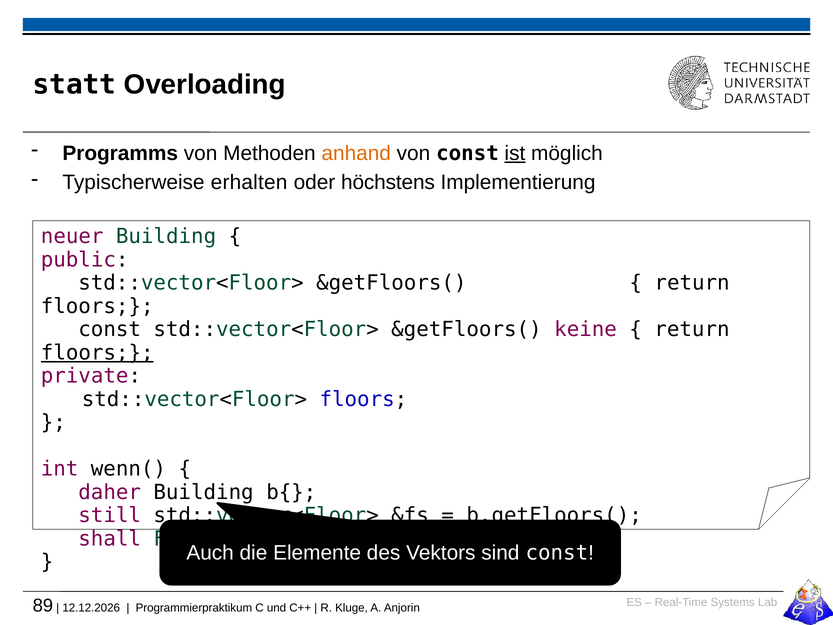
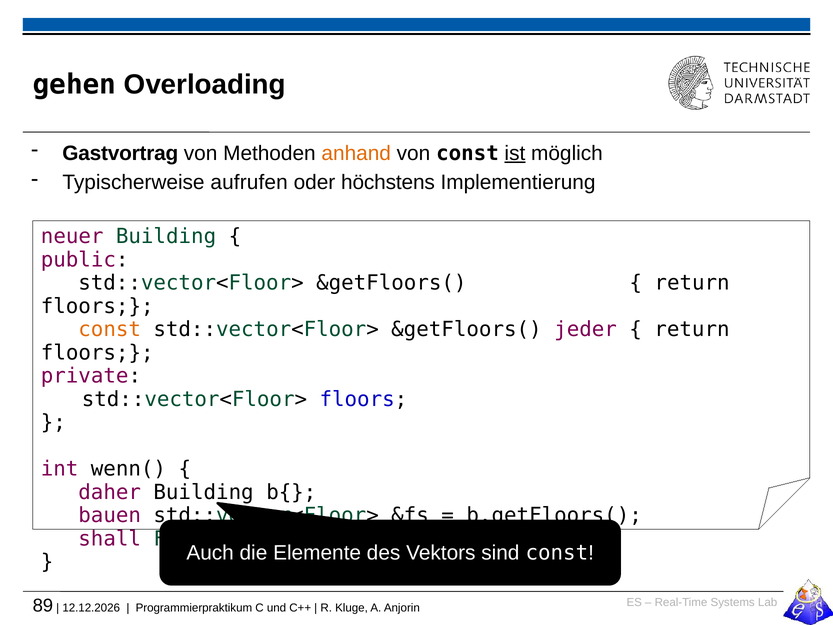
statt: statt -> gehen
Programms: Programms -> Gastvortrag
erhalten: erhalten -> aufrufen
const at (110, 329) colour: black -> orange
keine: keine -> jeder
floors at (97, 353) underline: present -> none
still: still -> bauen
